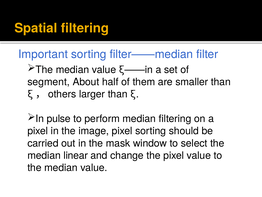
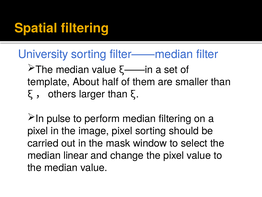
Important: Important -> University
segment: segment -> template
